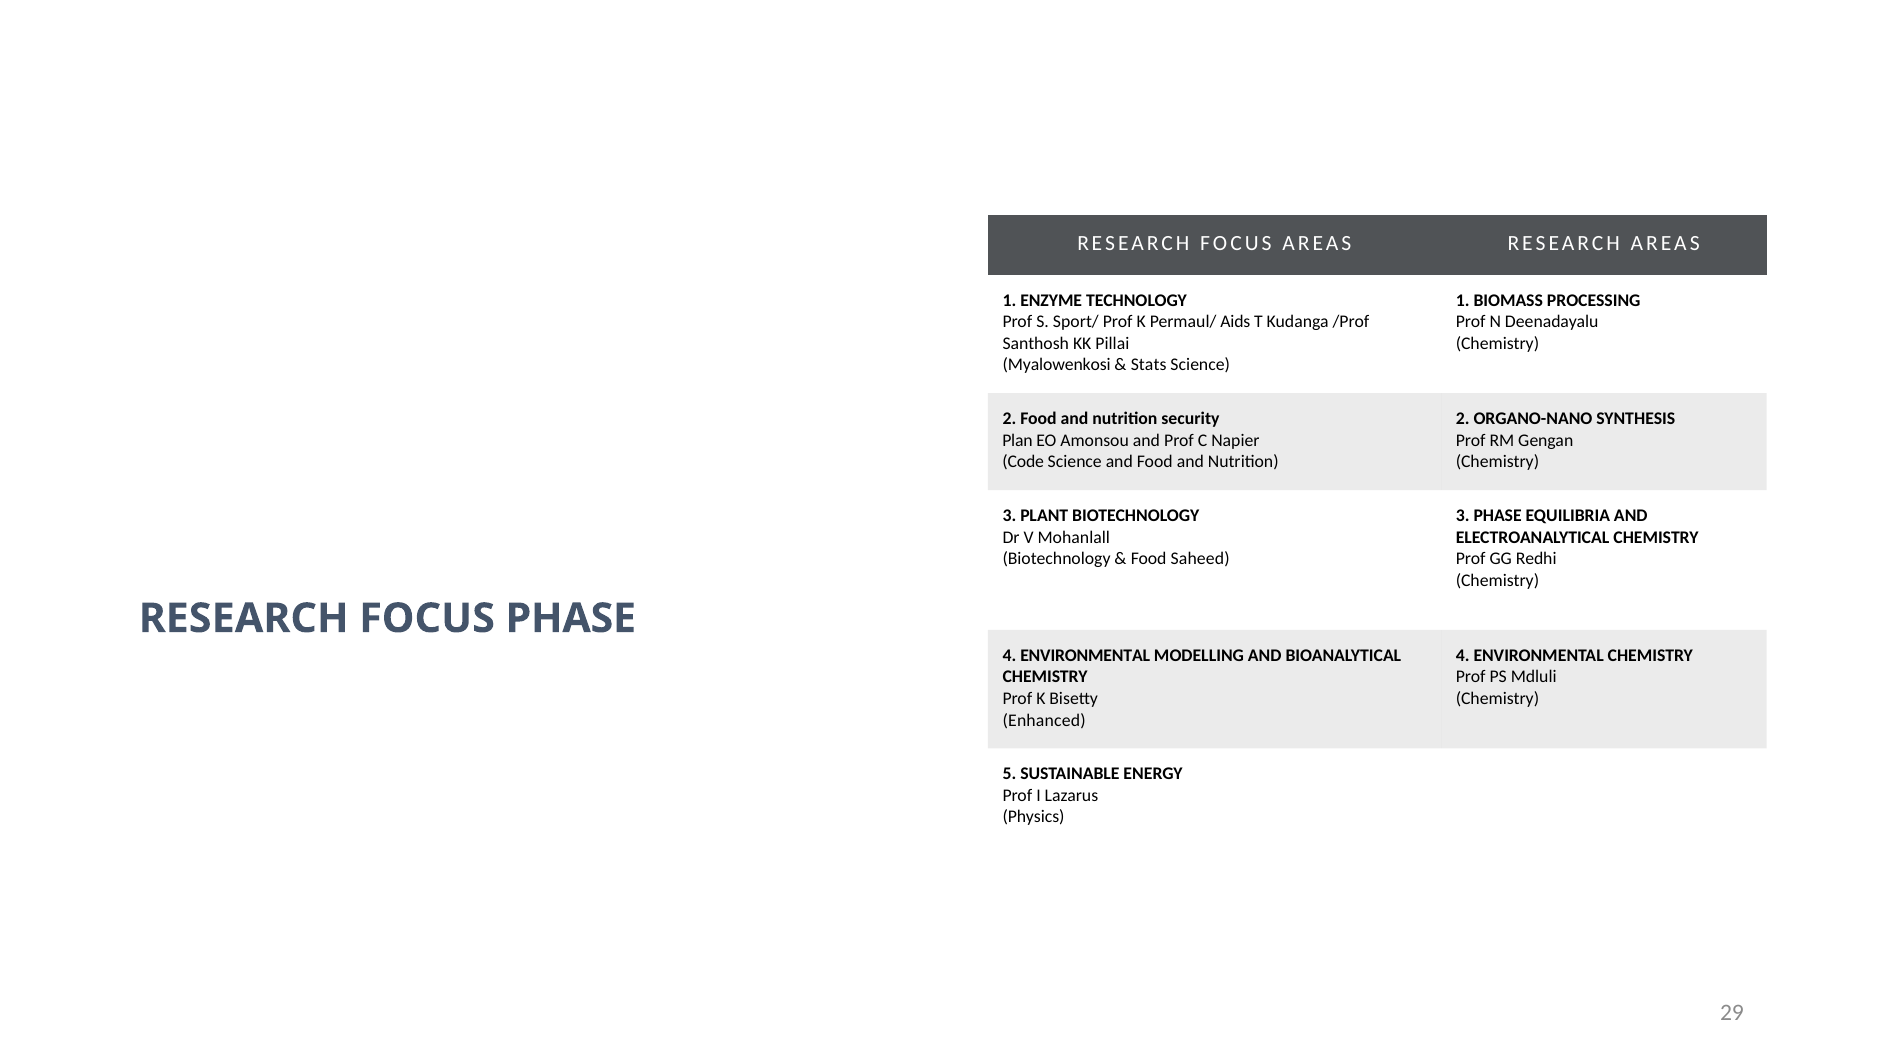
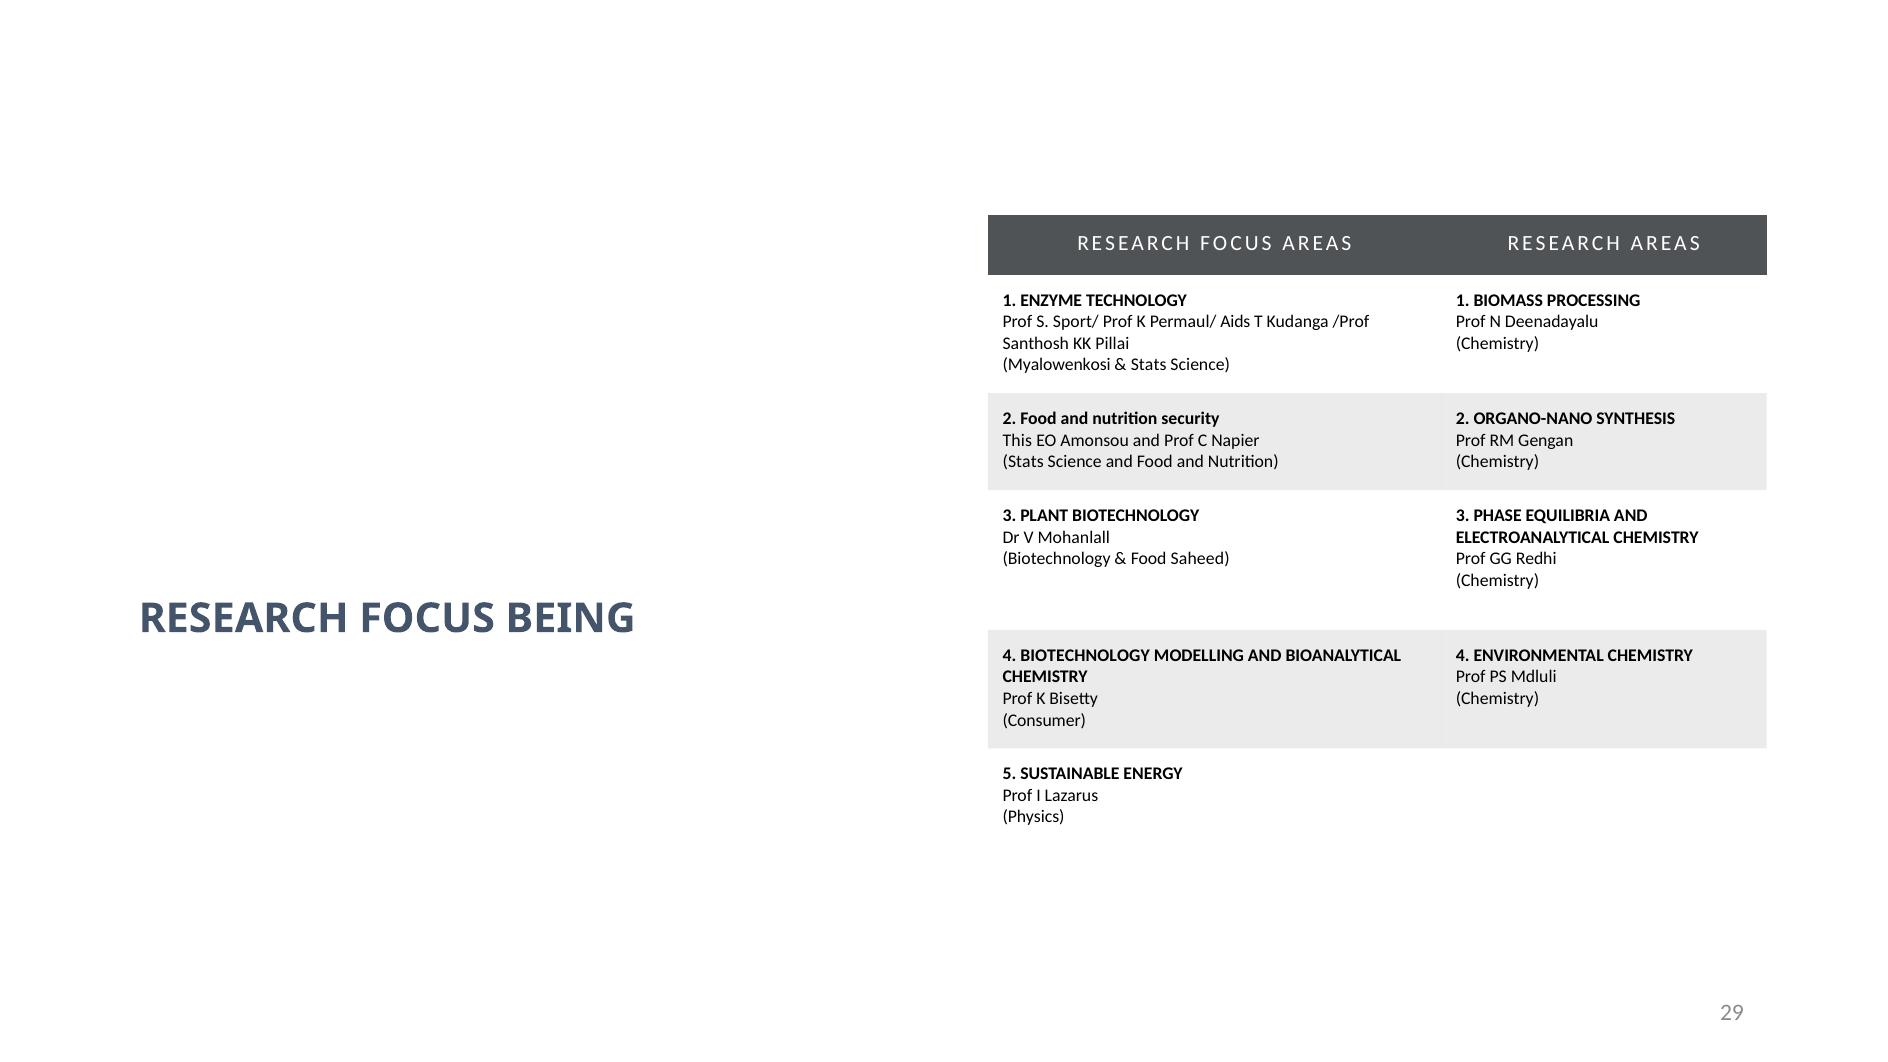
Plan: Plan -> This
Code at (1023, 462): Code -> Stats
FOCUS PHASE: PHASE -> BEING
ENVIRONMENTAL at (1085, 656): ENVIRONMENTAL -> BIOTECHNOLOGY
Enhanced: Enhanced -> Consumer
